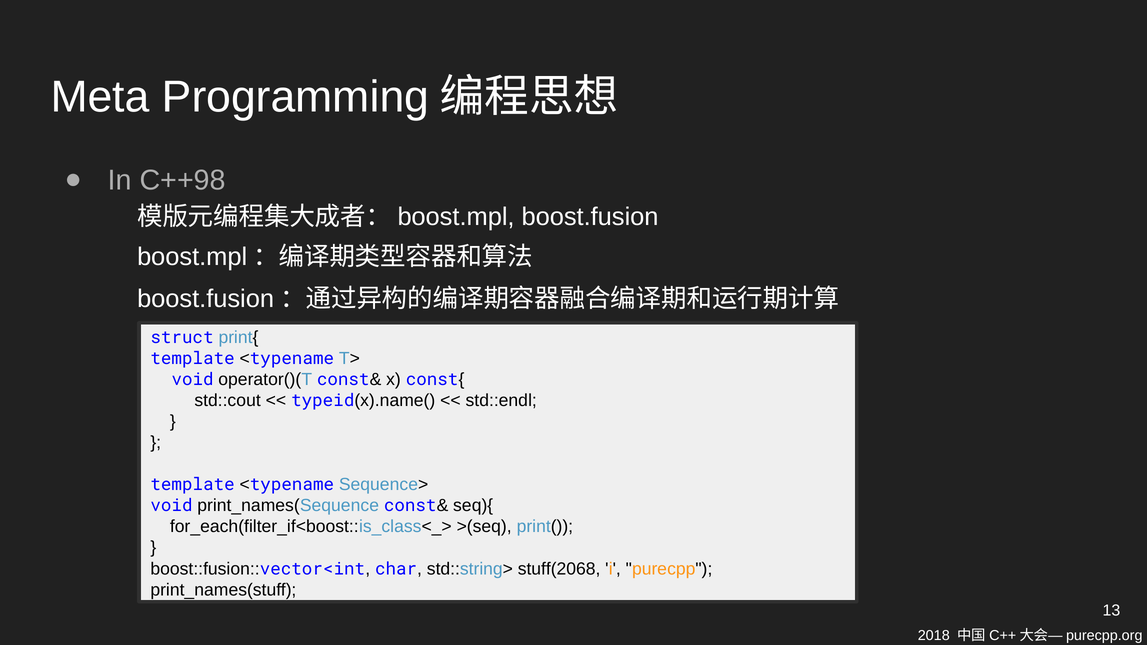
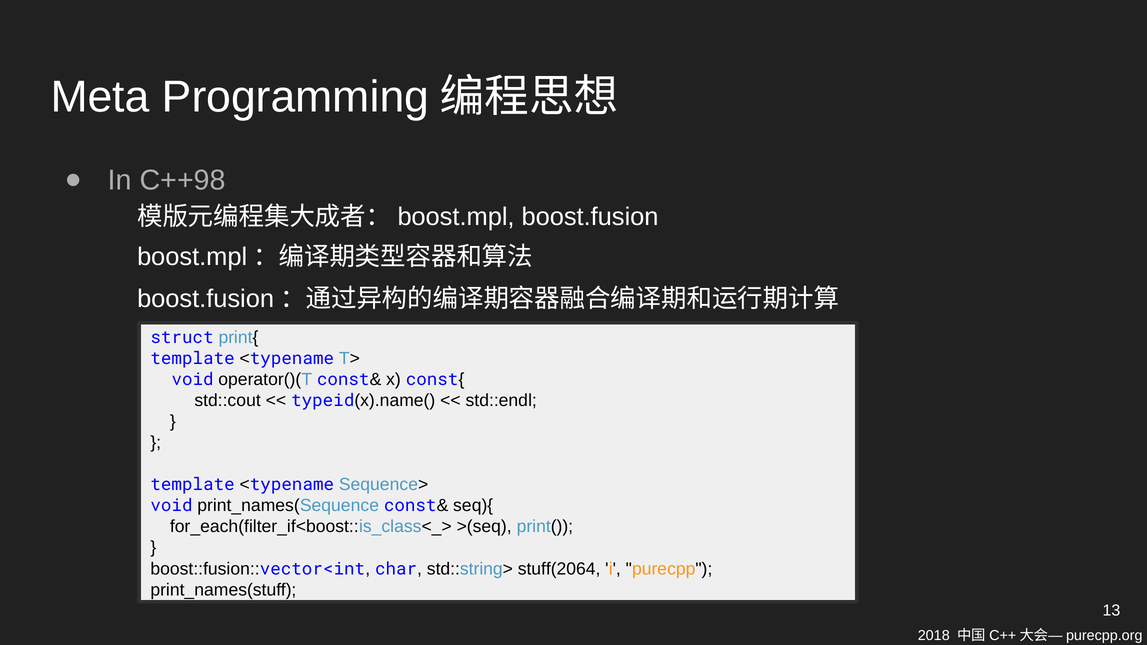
stuff(2068: stuff(2068 -> stuff(2064
